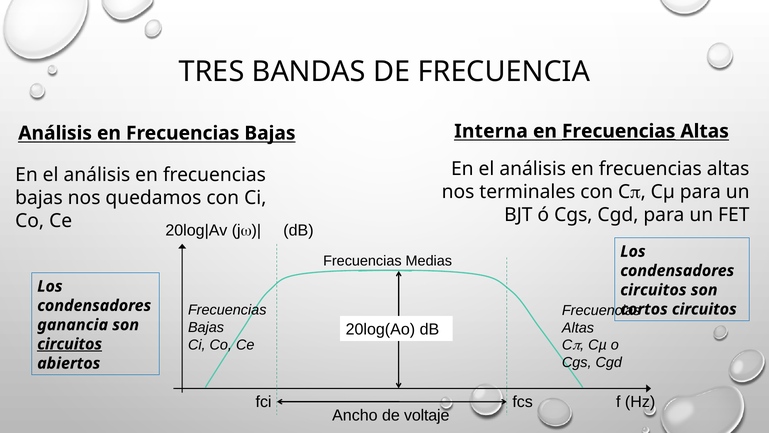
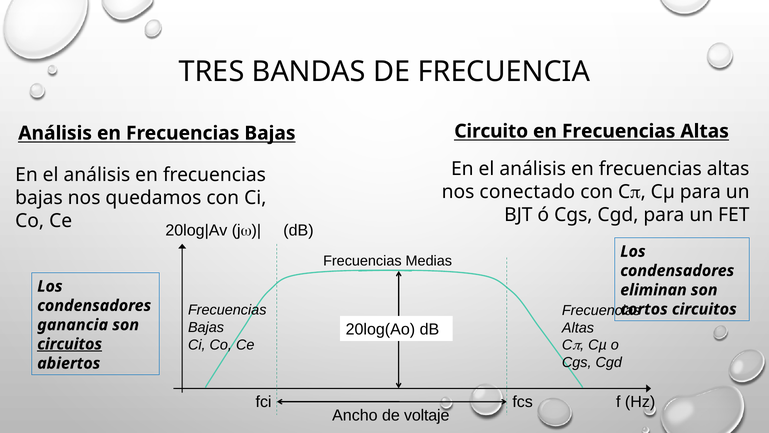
Interna: Interna -> Circuito
Frecuencias at (619, 131) underline: present -> none
terminales: terminales -> conectado
circuitos at (653, 290): circuitos -> eliminan
